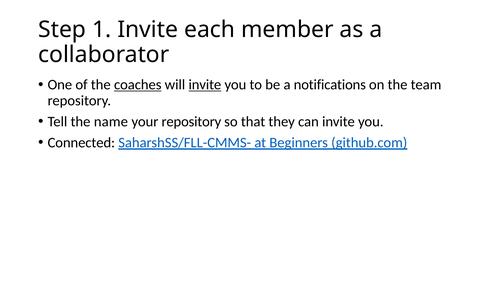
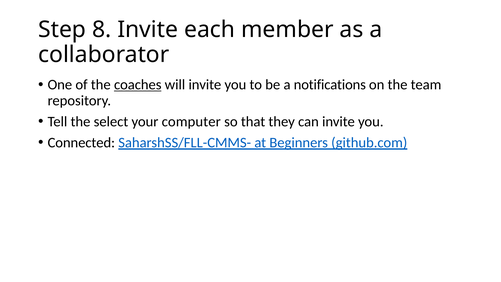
1: 1 -> 8
invite at (205, 85) underline: present -> none
name: name -> select
your repository: repository -> computer
